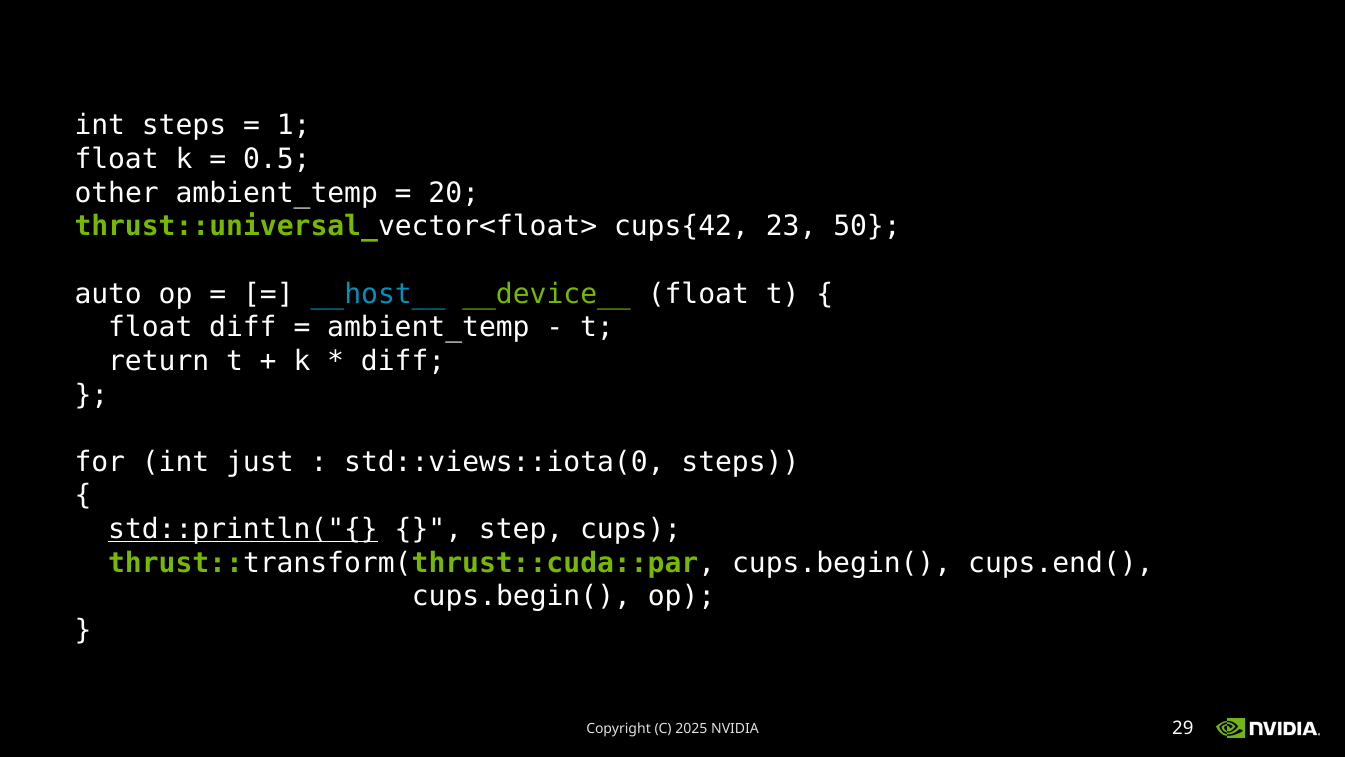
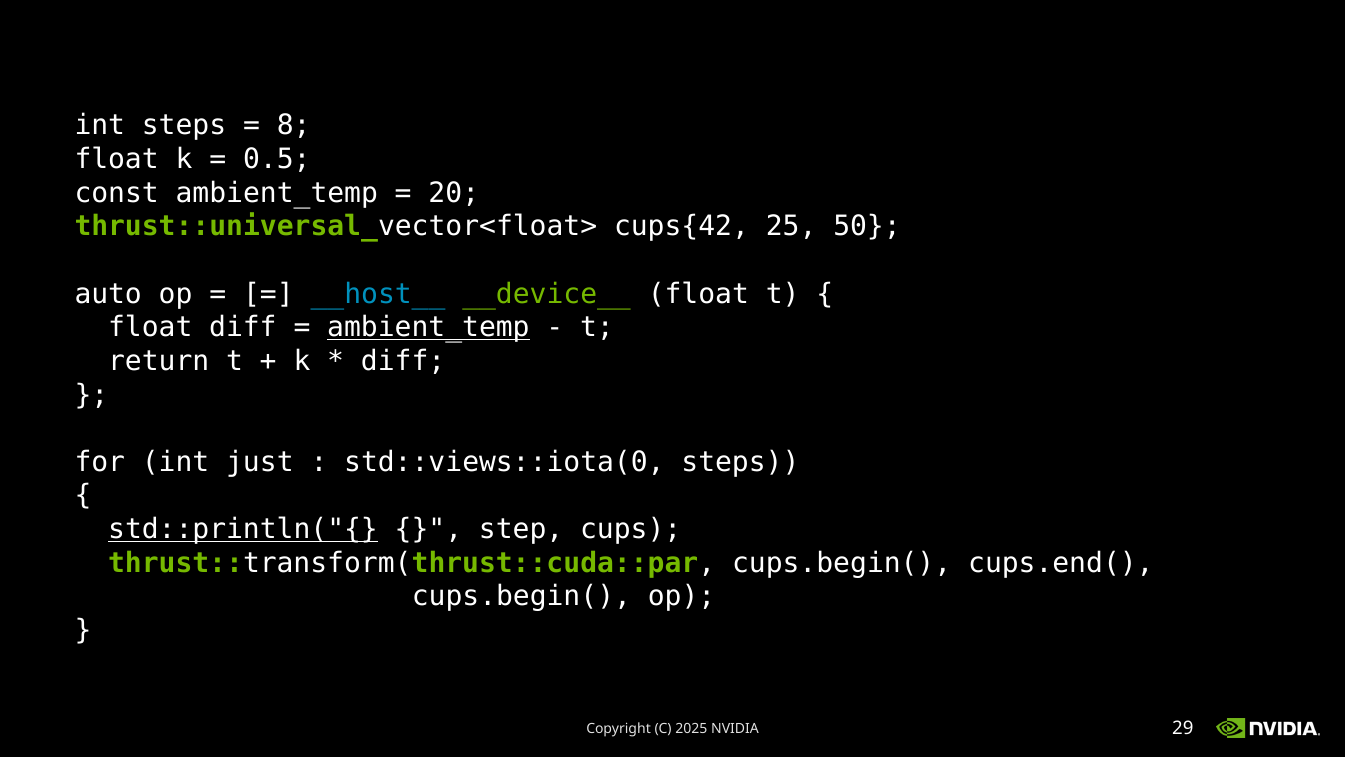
1: 1 -> 8
other: other -> const
23: 23 -> 25
ambient_temp at (428, 327) underline: none -> present
